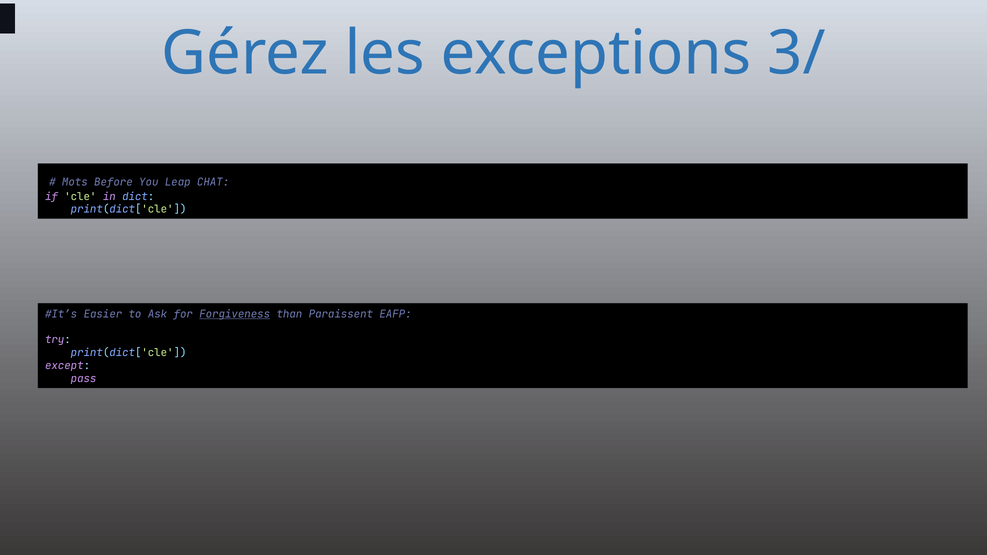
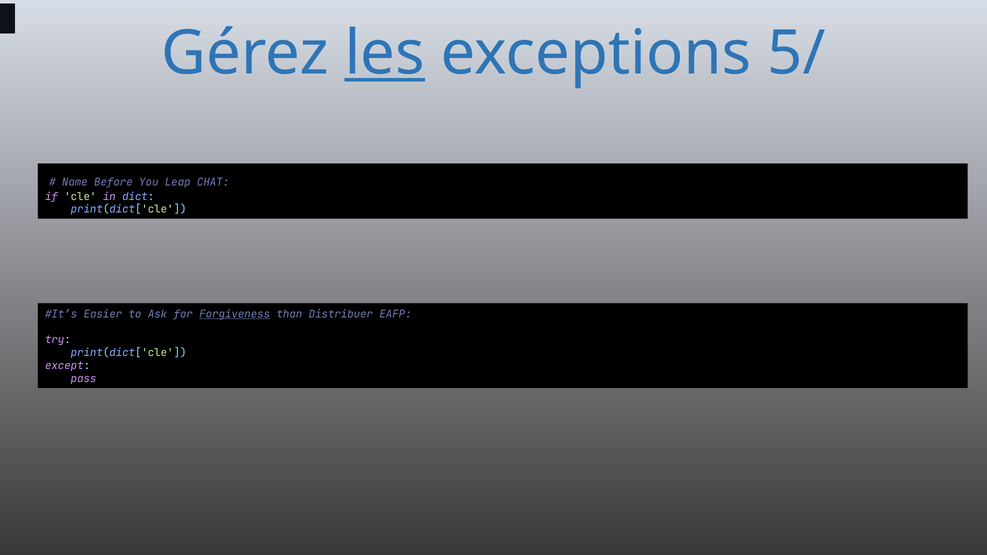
les underline: none -> present
3/: 3/ -> 5/
Mots: Mots -> Name
Paraissent: Paraissent -> Distribuer
